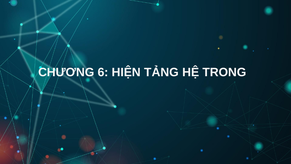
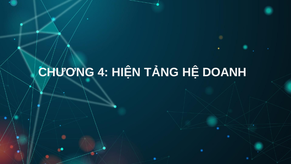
6: 6 -> 4
TRONG: TRONG -> DOANH
